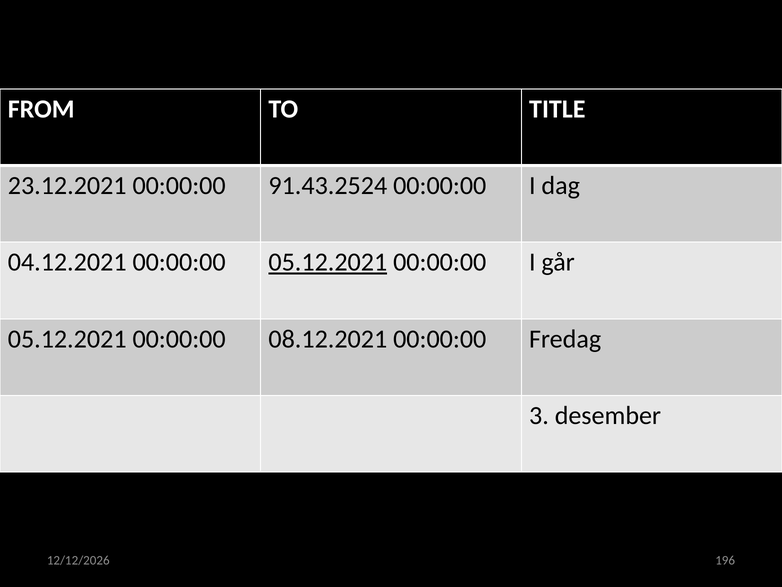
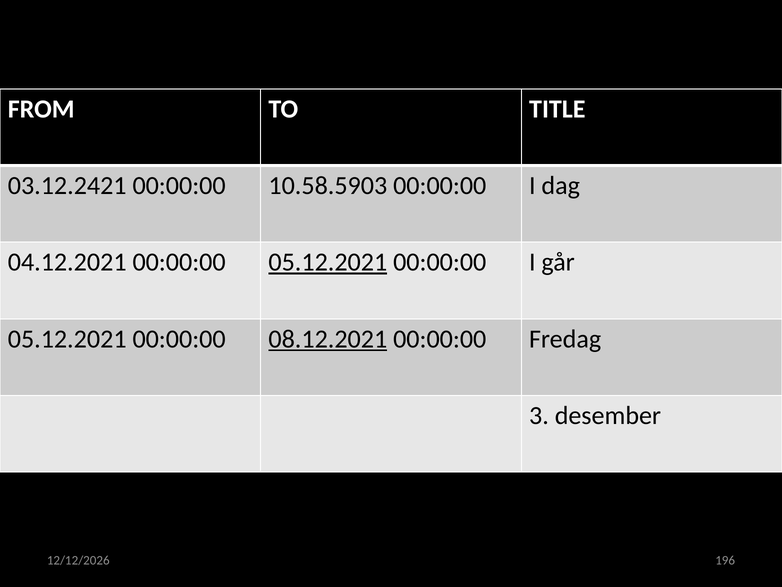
23.12.2021: 23.12.2021 -> 03.12.2421
91.43.2524: 91.43.2524 -> 10.58.5903
08.12.2021 underline: none -> present
